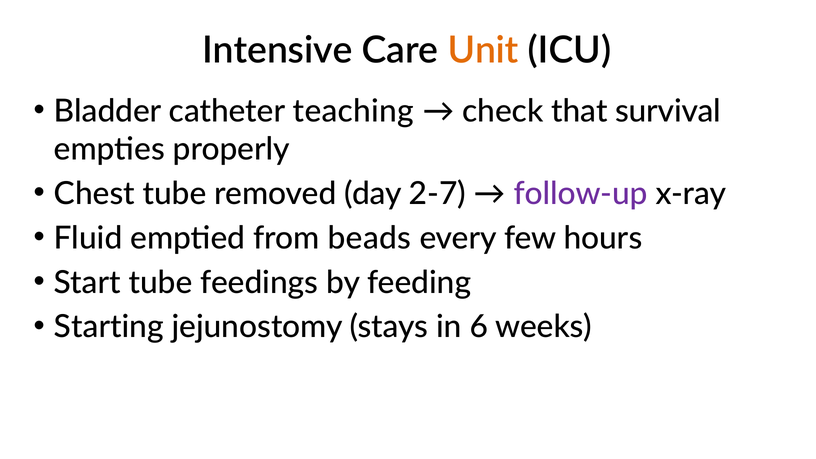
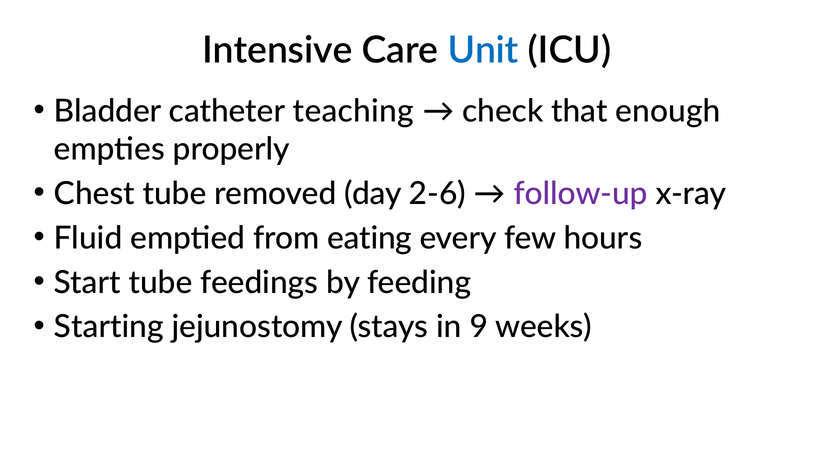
Unit colour: orange -> blue
survival: survival -> enough
2-7: 2-7 -> 2-6
beads: beads -> eating
6: 6 -> 9
